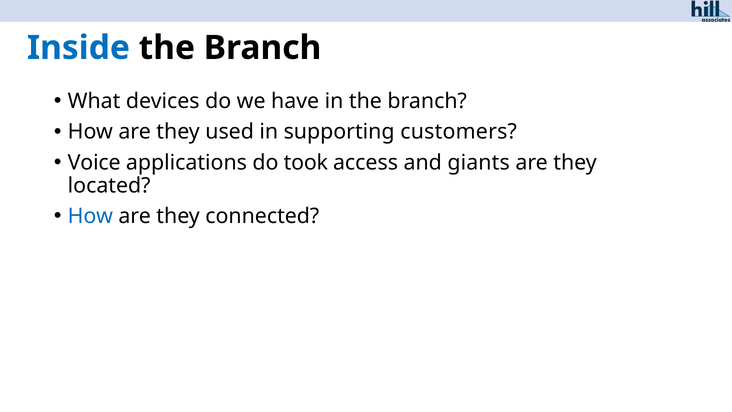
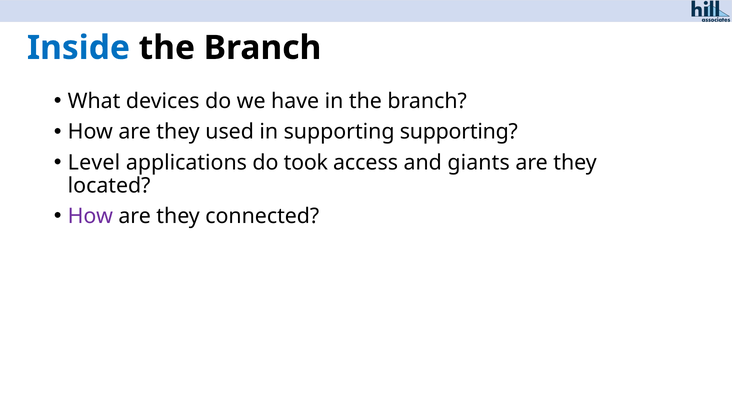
supporting customers: customers -> supporting
Voice: Voice -> Level
How at (90, 216) colour: blue -> purple
